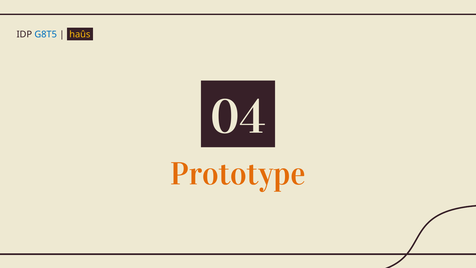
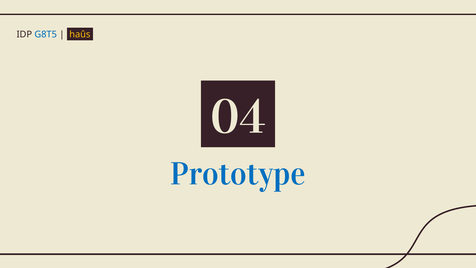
Prototype colour: orange -> blue
